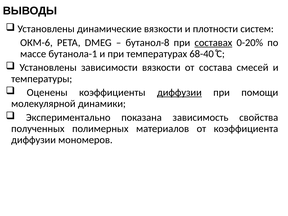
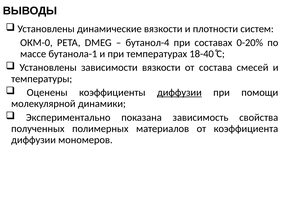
ОКМ-6: ОКМ-6 -> ОКМ-0
бутанол-8: бутанол-8 -> бутанол-4
составах underline: present -> none
68-40: 68-40 -> 18-40
